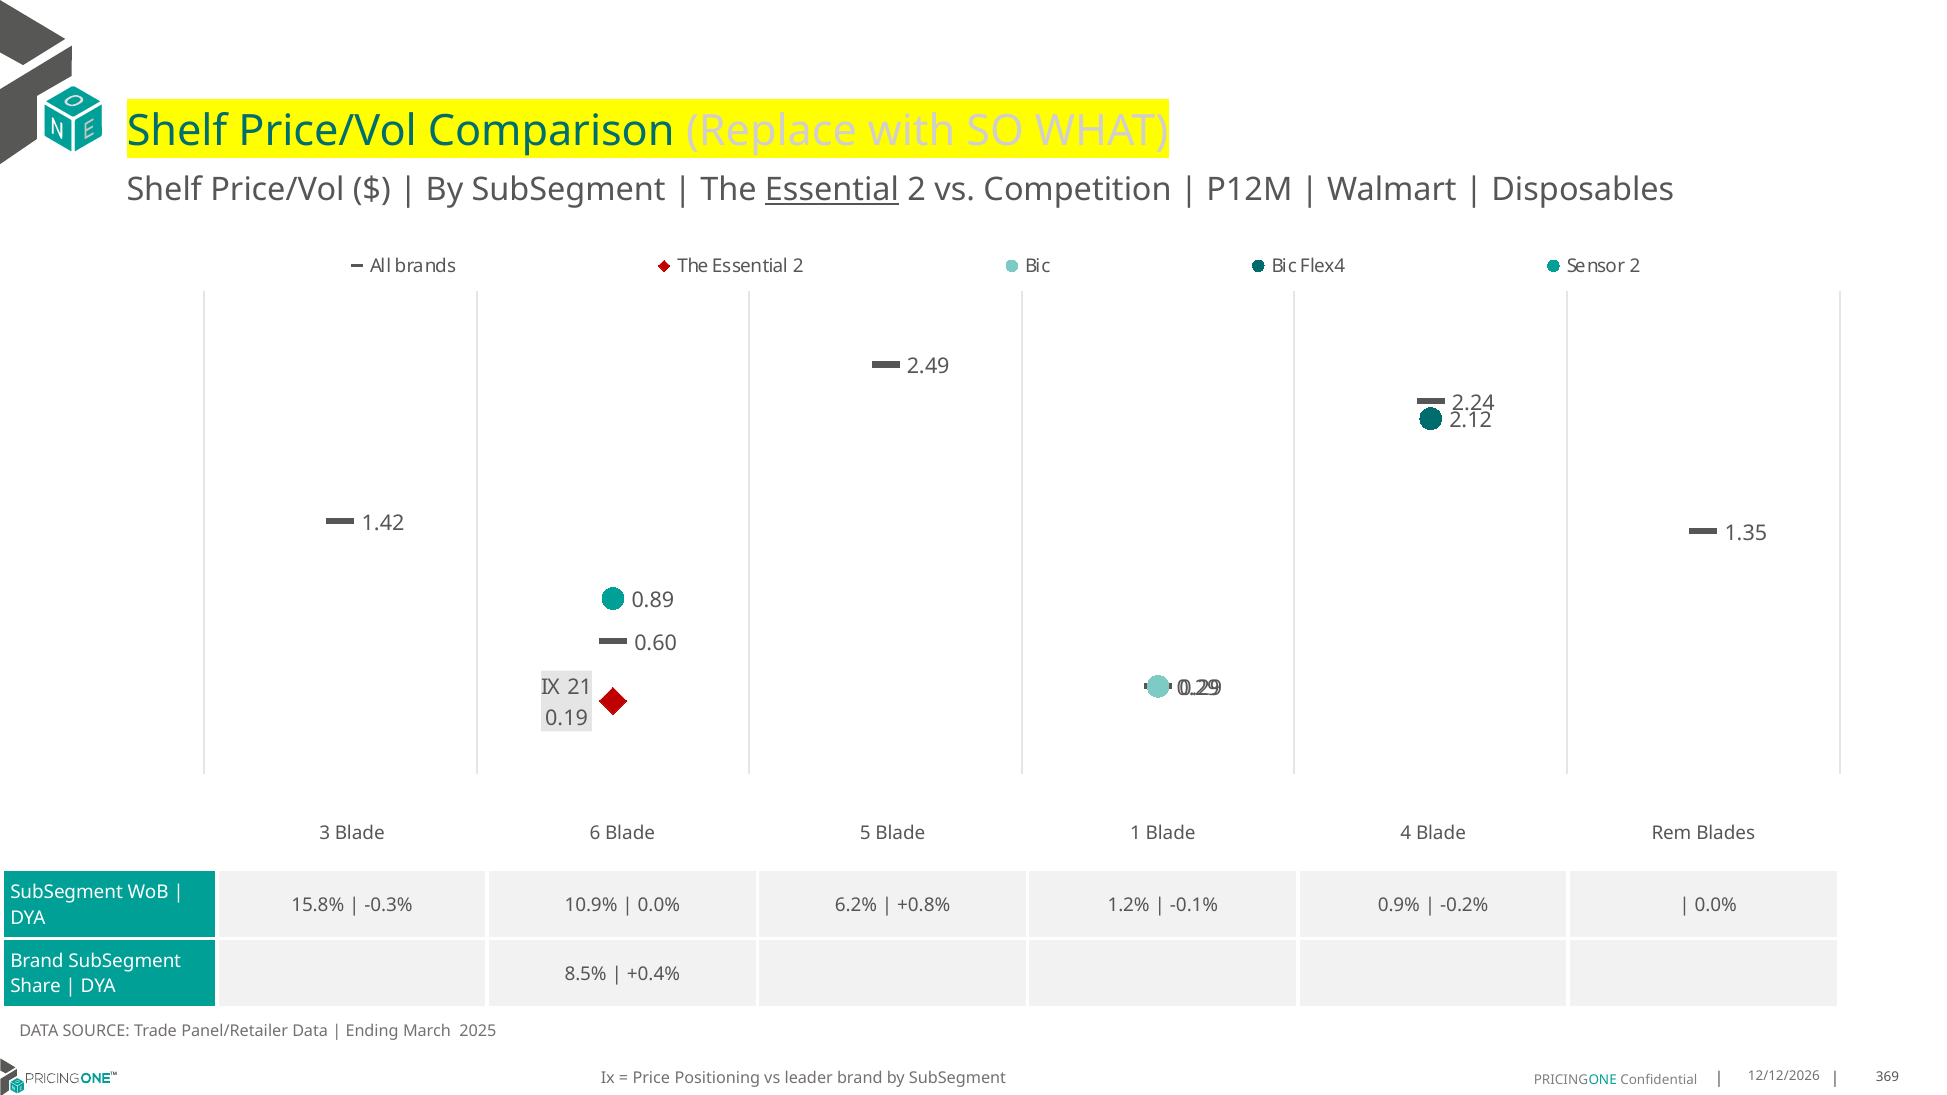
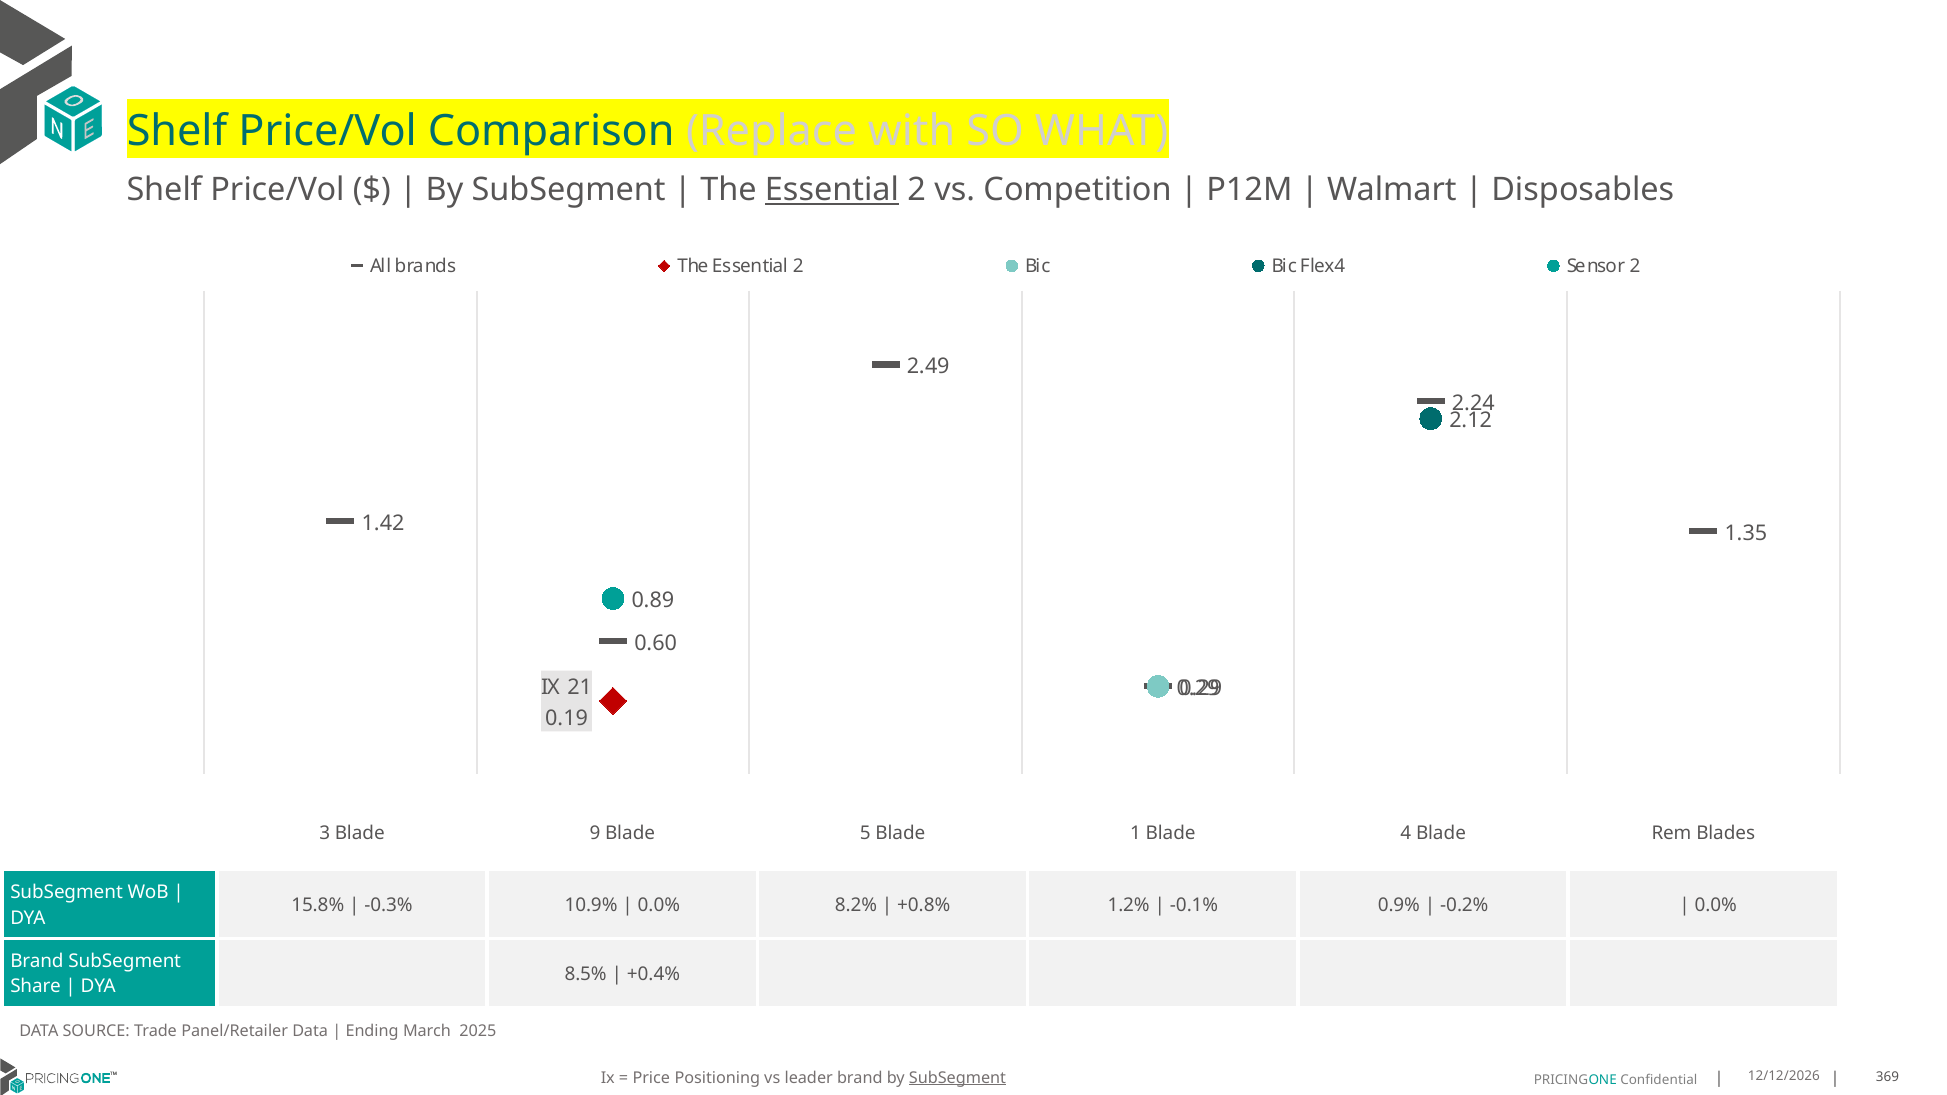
6: 6 -> 9
6.2%: 6.2% -> 8.2%
SubSegment at (958, 1078) underline: none -> present
